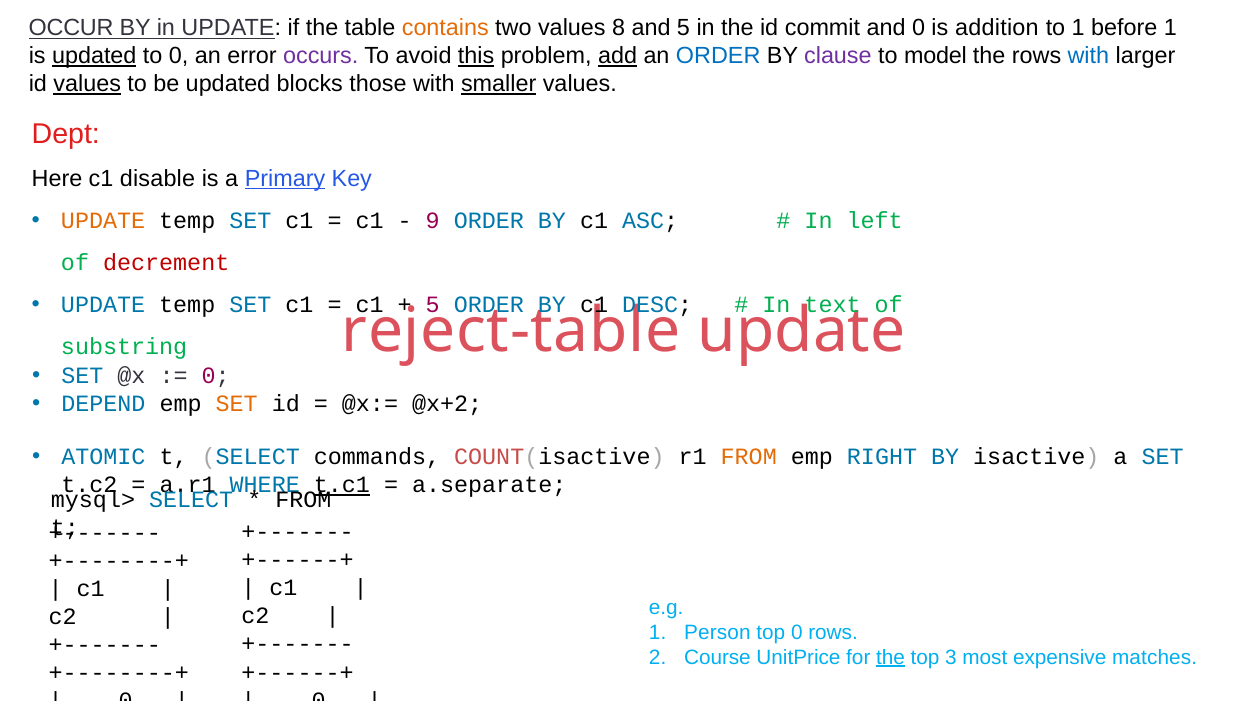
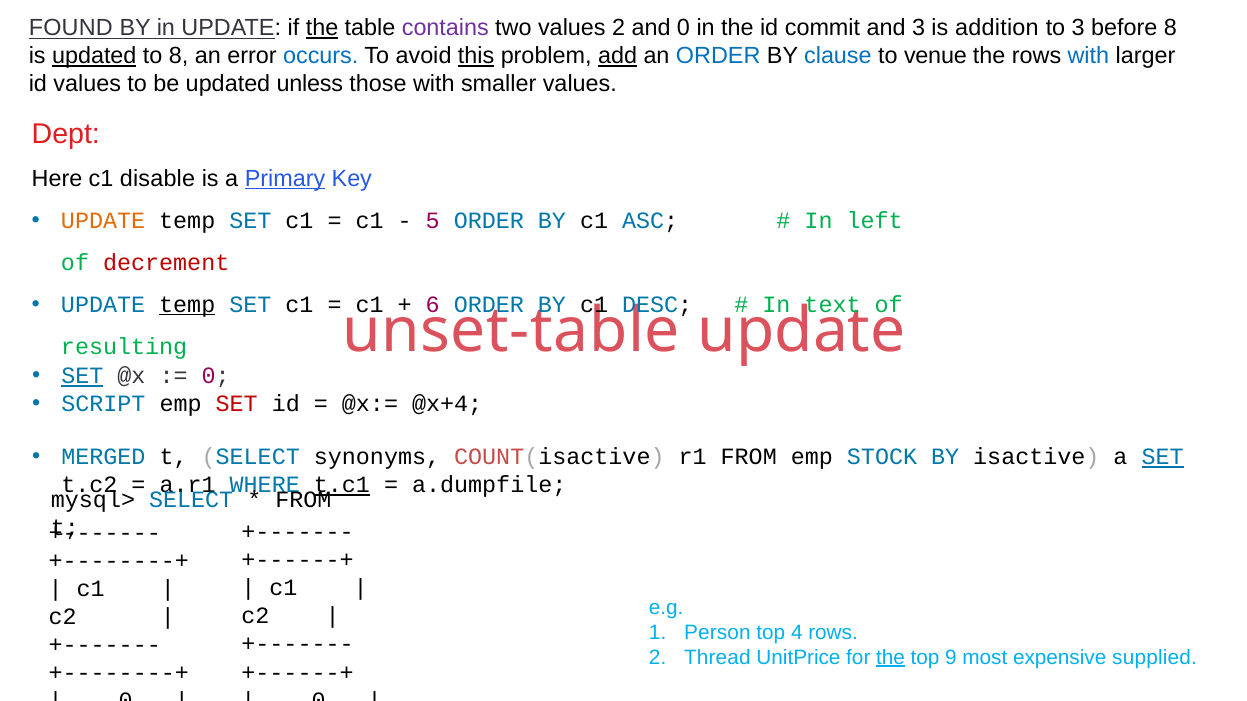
OCCUR: OCCUR -> FOUND
the at (322, 28) underline: none -> present
contains colour: orange -> purple
values 8: 8 -> 2
and 5: 5 -> 0
and 0: 0 -> 3
to 1: 1 -> 3
before 1: 1 -> 8
to 0: 0 -> 8
occurs colour: purple -> blue
clause colour: purple -> blue
model: model -> venue
values at (87, 84) underline: present -> none
blocks: blocks -> unless
smaller underline: present -> none
9: 9 -> 5
temp at (187, 305) underline: none -> present
5 at (433, 305): 5 -> 6
reject-table: reject-table -> unset-table
substring: substring -> resulting
SET at (82, 376) underline: none -> present
DEPEND: DEPEND -> SCRIPT
SET at (237, 404) colour: orange -> red
@x+2: @x+2 -> @x+4
ATOMIC: ATOMIC -> MERGED
commands: commands -> synonyms
FROM at (749, 457) colour: orange -> black
RIGHT: RIGHT -> STOCK
SET at (1163, 457) underline: none -> present
a.separate: a.separate -> a.dumpfile
top 0: 0 -> 4
Course: Course -> Thread
3: 3 -> 9
matches: matches -> supplied
